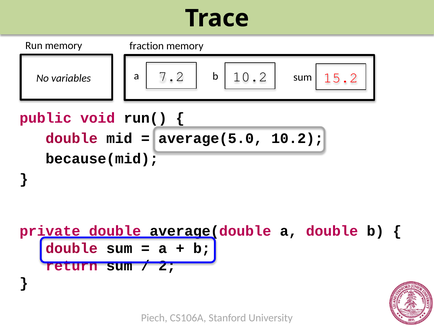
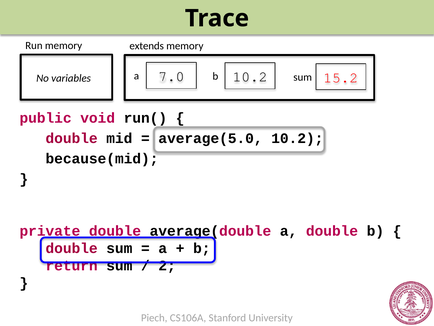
fraction: fraction -> extends
7.2: 7.2 -> 7.0
